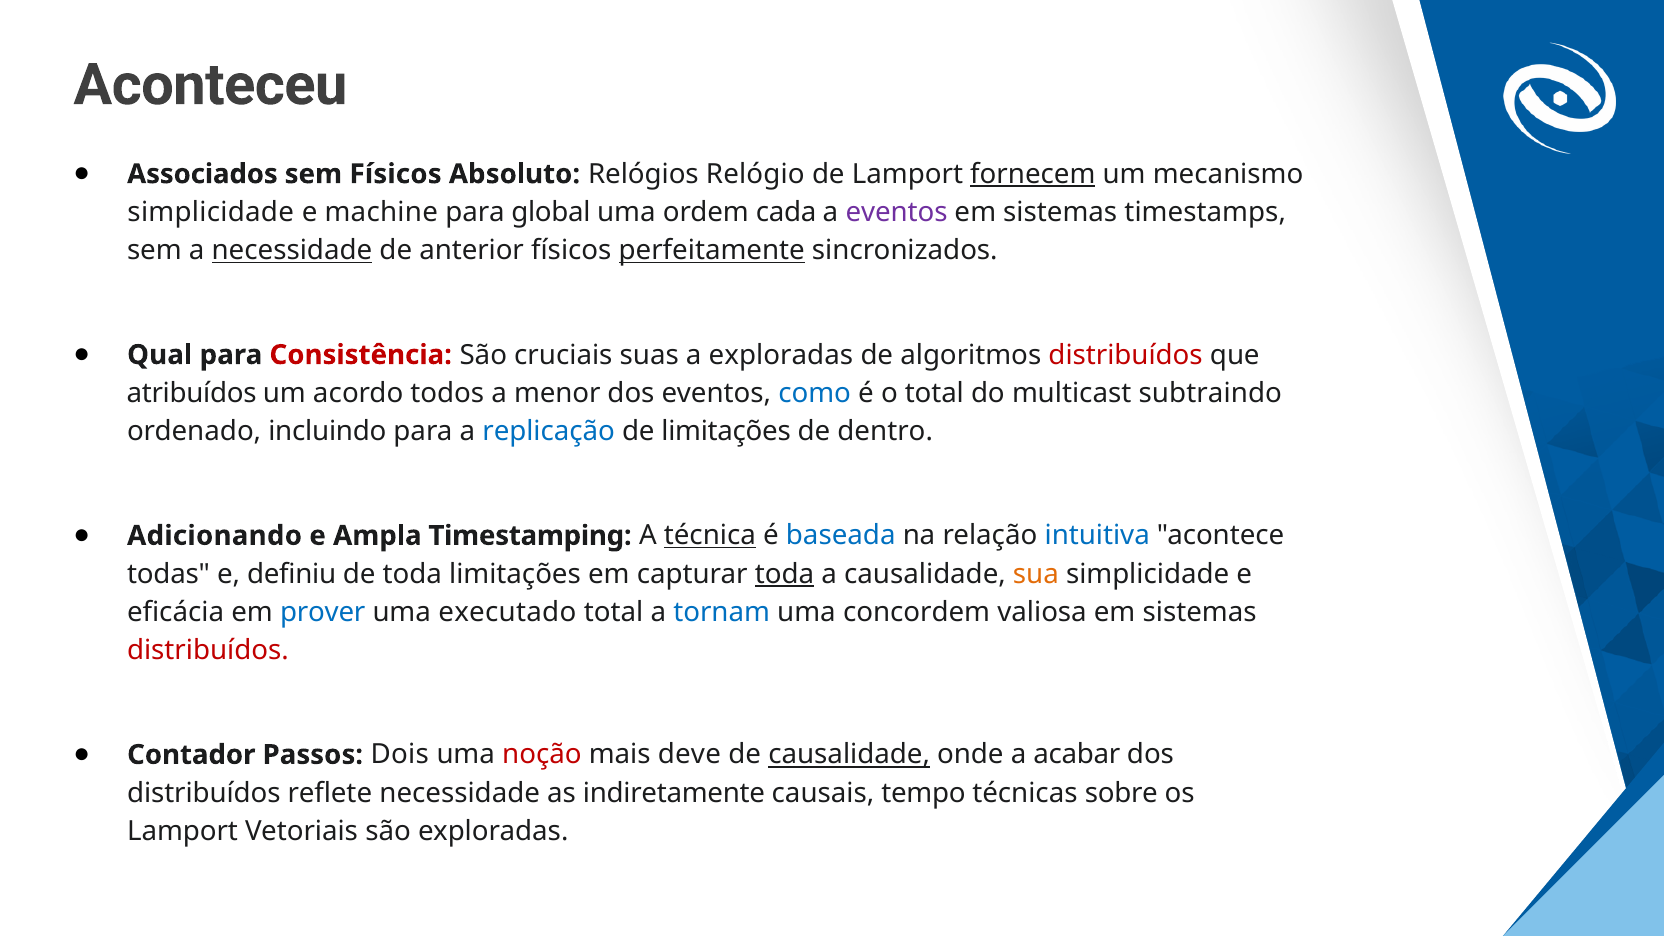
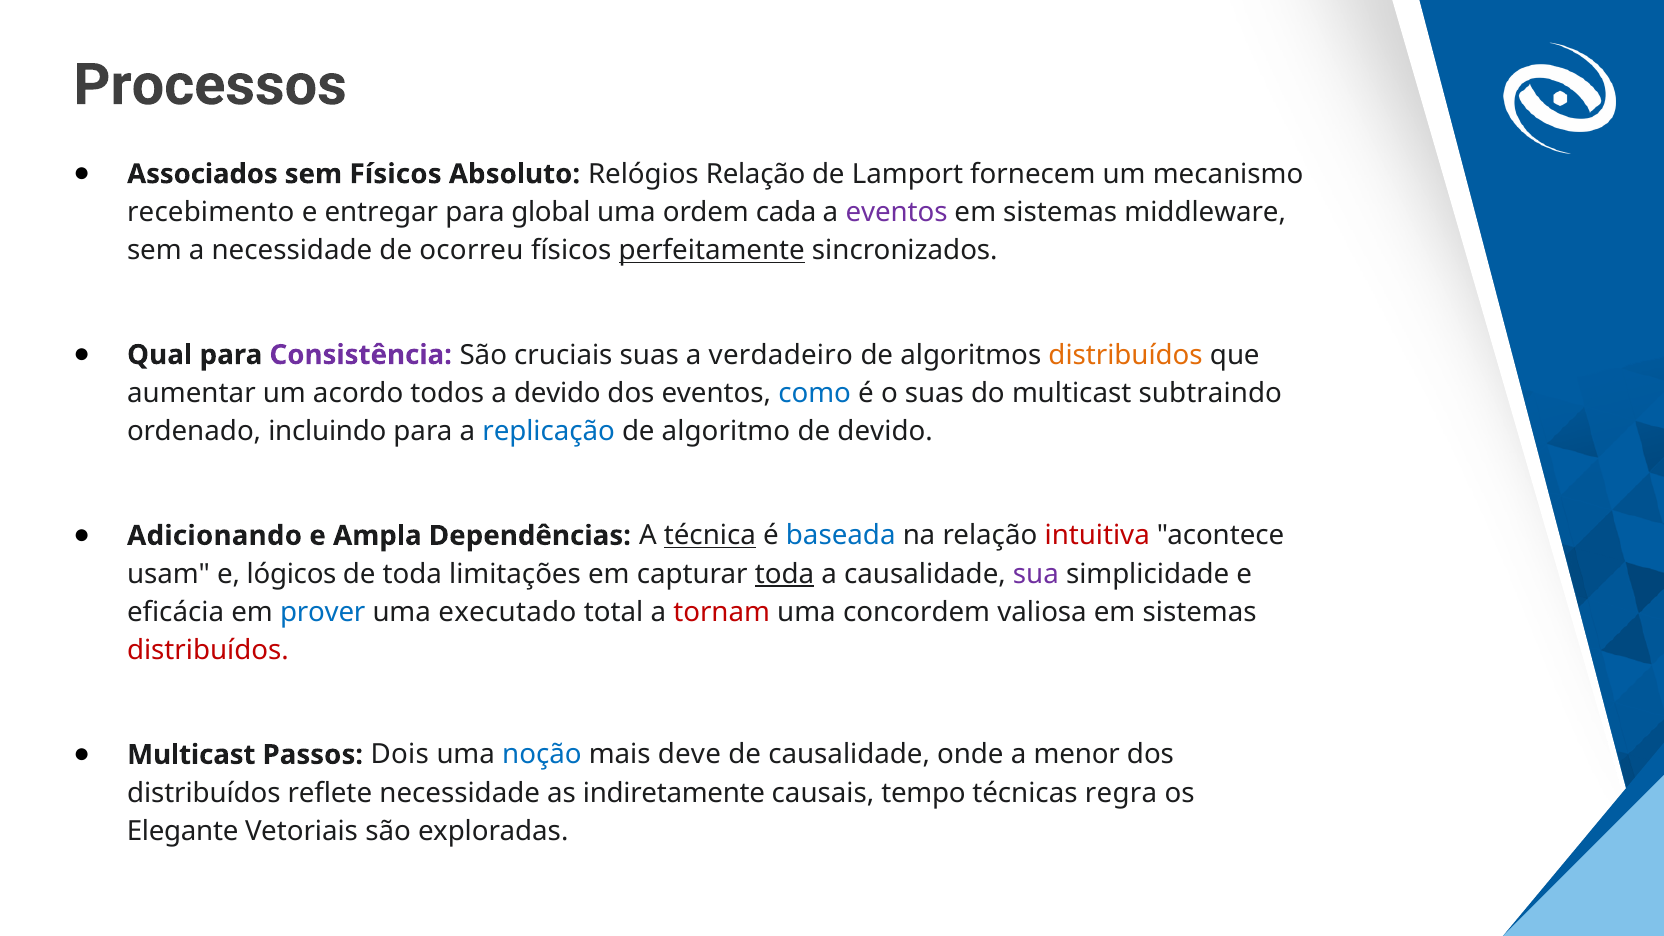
Aconteceu: Aconteceu -> Processos
Relógios Relógio: Relógio -> Relação
fornecem underline: present -> none
simplicidade at (211, 212): simplicidade -> recebimento
machine: machine -> entregar
timestamps: timestamps -> middleware
necessidade at (292, 251) underline: present -> none
anterior: anterior -> ocorreu
Consistência colour: red -> purple
a exploradas: exploradas -> verdadeiro
distribuídos at (1126, 355) colour: red -> orange
atribuídos: atribuídos -> aumentar
a menor: menor -> devido
o total: total -> suas
de limitações: limitações -> algoritmo
de dentro: dentro -> devido
Timestamping: Timestamping -> Dependências
intuitiva colour: blue -> red
todas: todas -> usam
definiu: definiu -> lógicos
sua colour: orange -> purple
tornam colour: blue -> red
Contador at (191, 755): Contador -> Multicast
noção colour: red -> blue
causalidade at (849, 755) underline: present -> none
acabar: acabar -> menor
sobre: sobre -> regra
Lamport at (182, 831): Lamport -> Elegante
